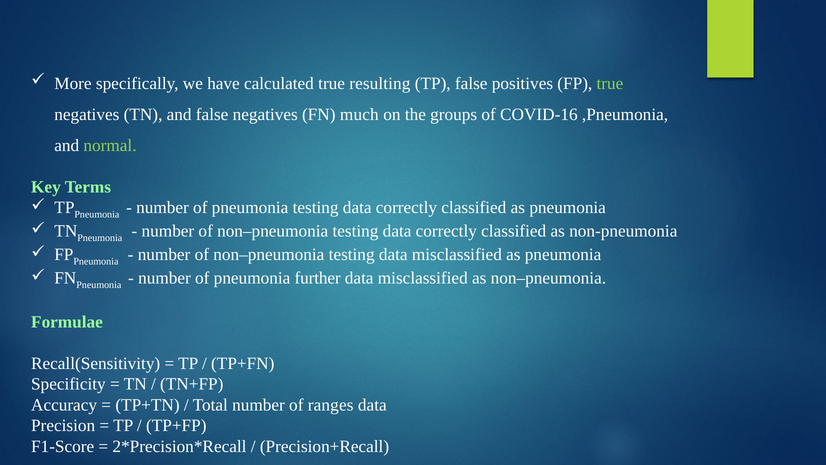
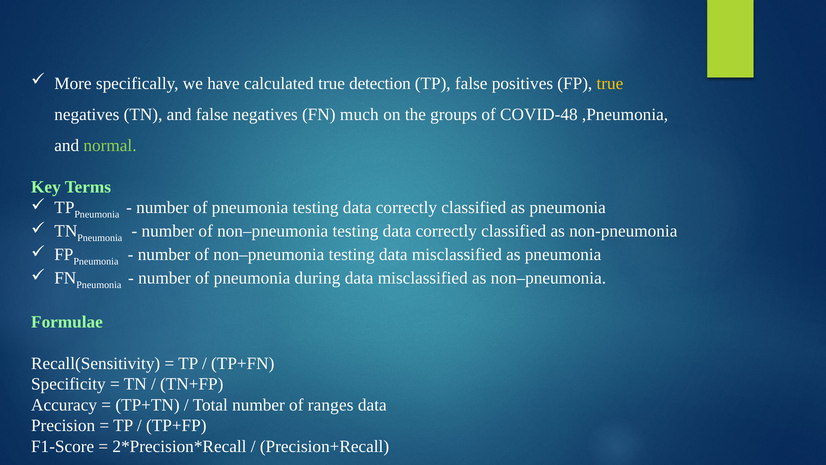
resulting: resulting -> detection
true at (610, 83) colour: light green -> yellow
COVID-16: COVID-16 -> COVID-48
further: further -> during
